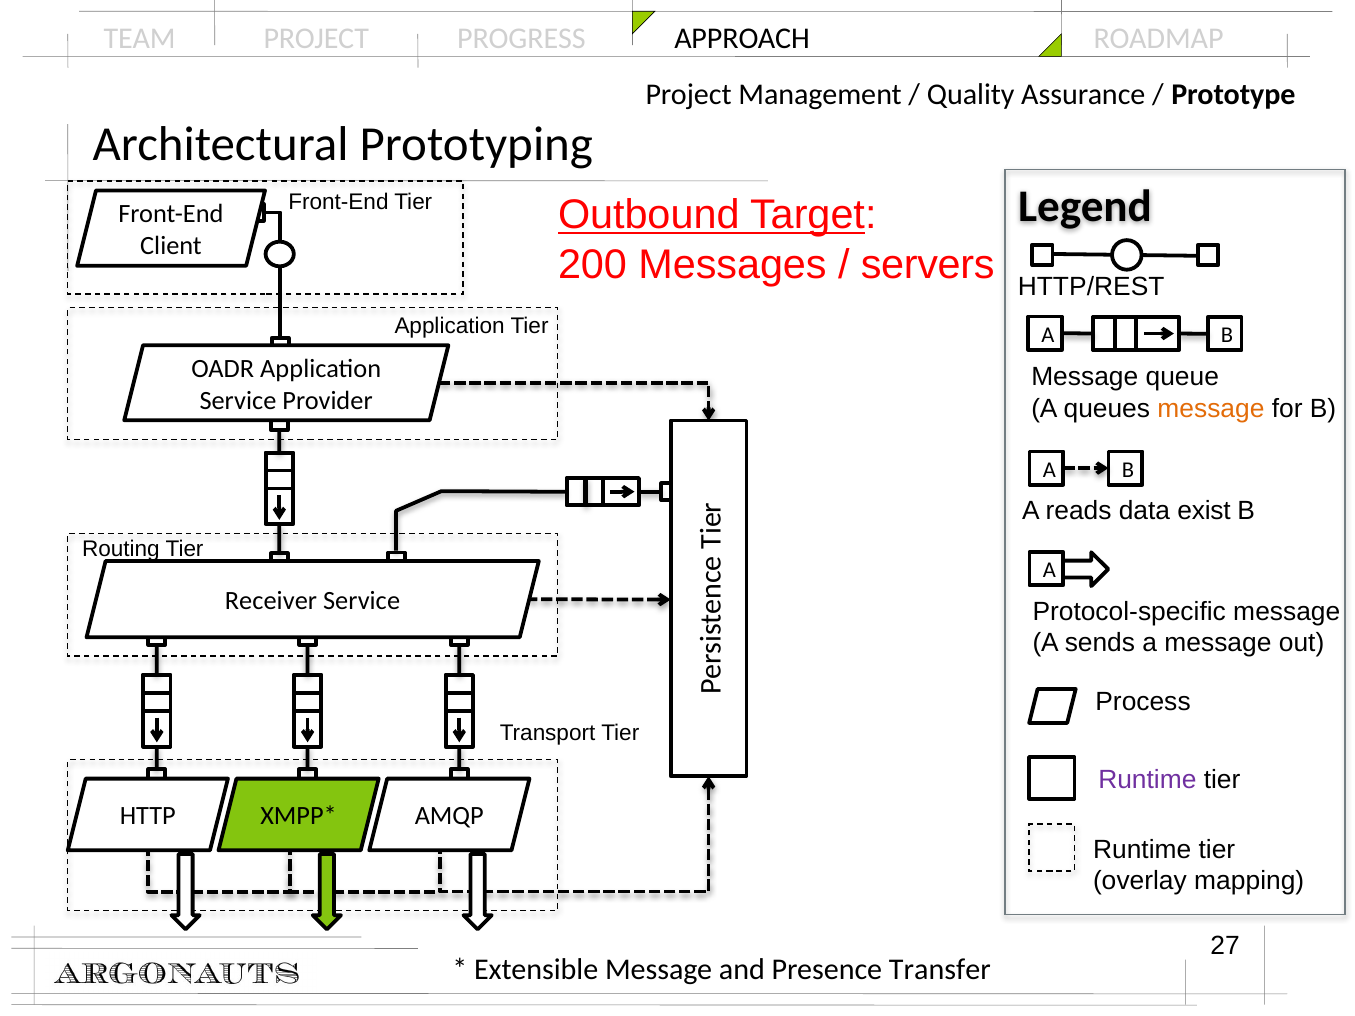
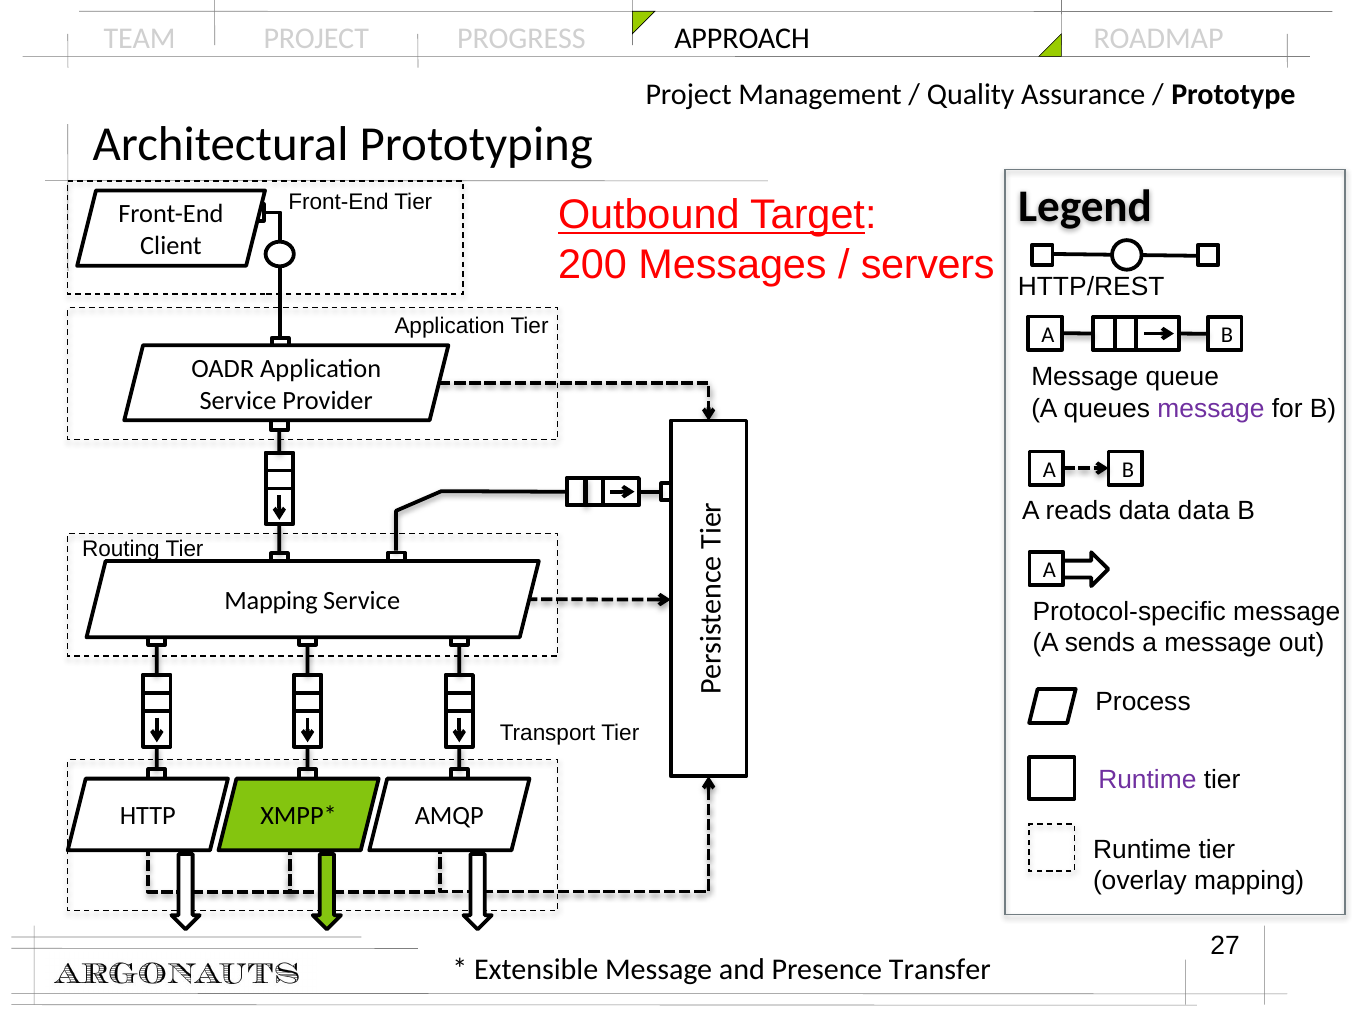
message at (1211, 409) colour: orange -> purple
data exist: exist -> data
Receiver at (271, 601): Receiver -> Mapping
